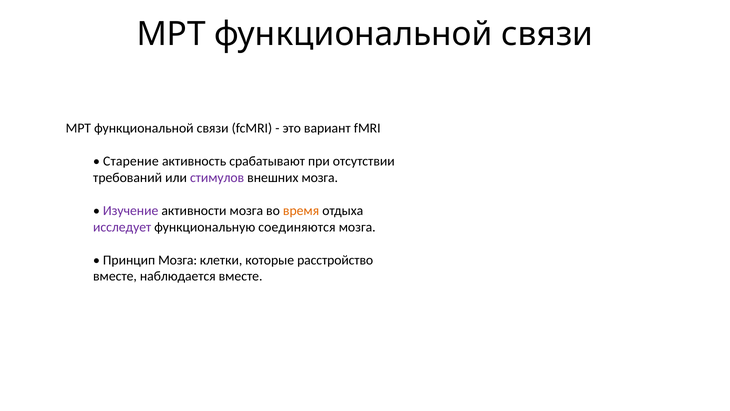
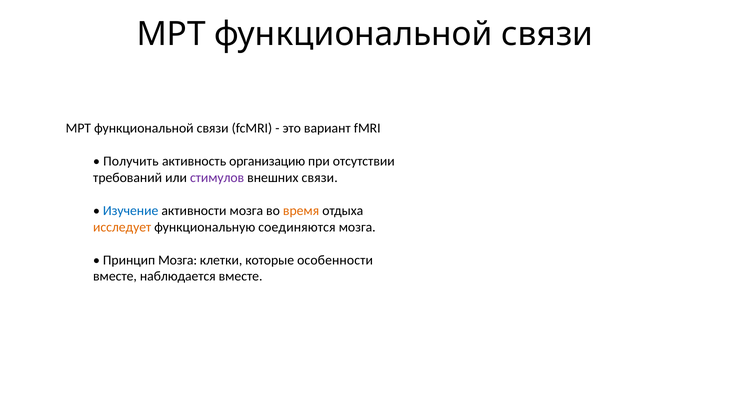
Старение: Старение -> Получить
срабатывают: срабатывают -> организацию
внешних мозга: мозга -> связи
Изучение colour: purple -> blue
исследует colour: purple -> orange
расстройство: расстройство -> особенности
